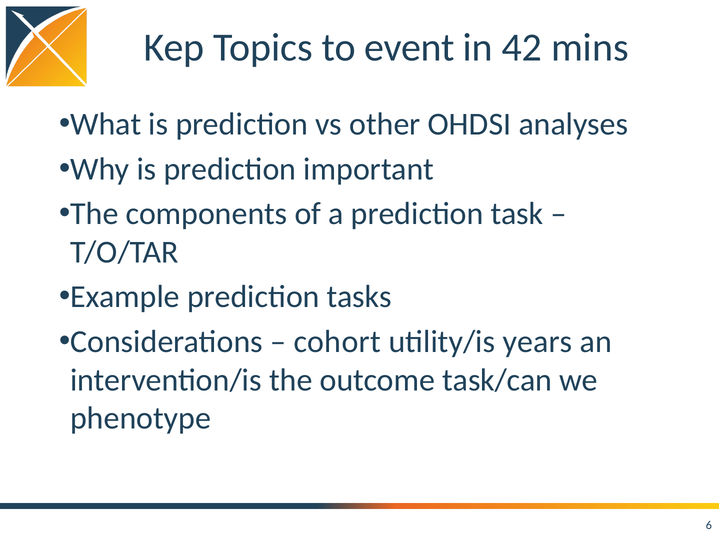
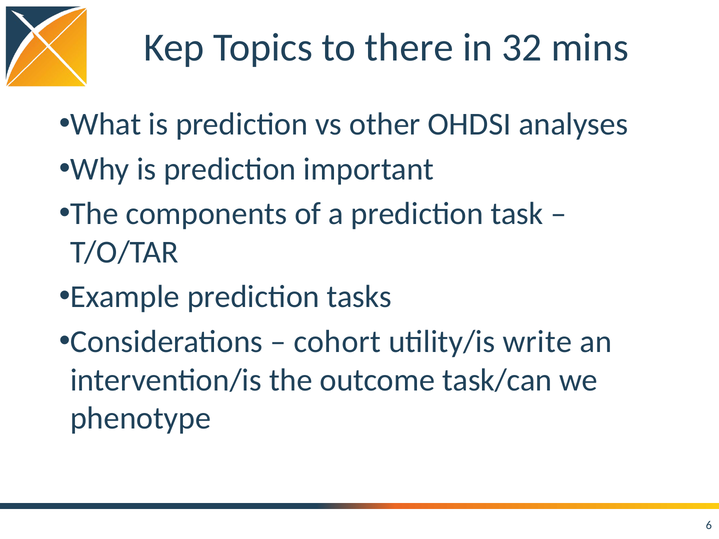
event: event -> there
42: 42 -> 32
years: years -> write
